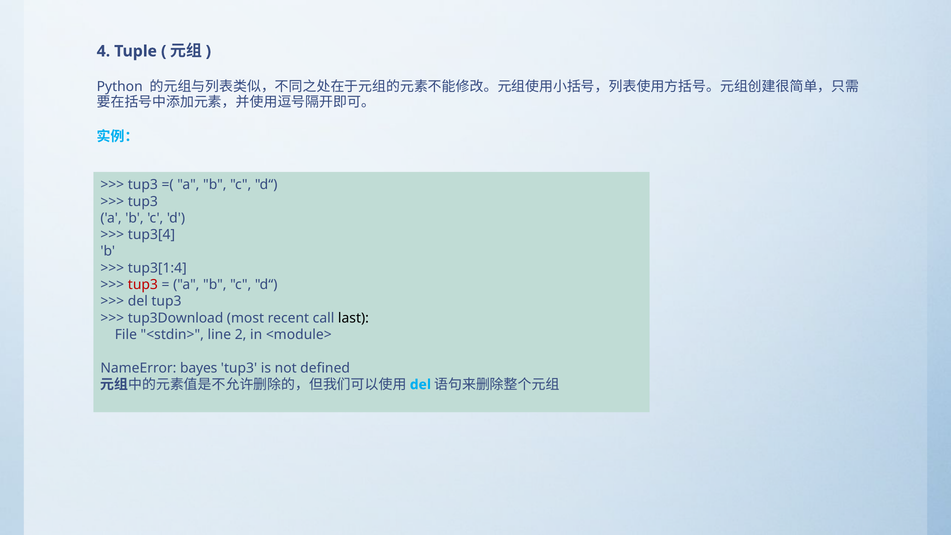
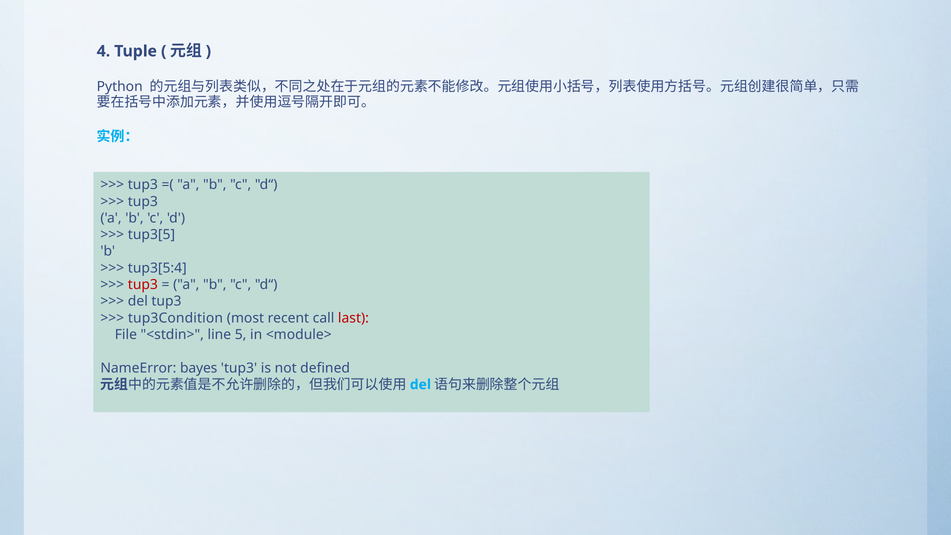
tup3[4: tup3[4 -> tup3[5
tup3[1:4: tup3[1:4 -> tup3[5:4
tup3Download: tup3Download -> tup3Condition
last colour: black -> red
2: 2 -> 5
